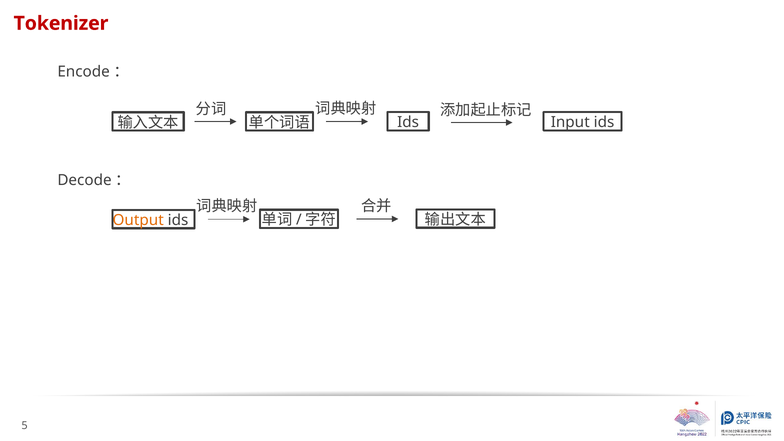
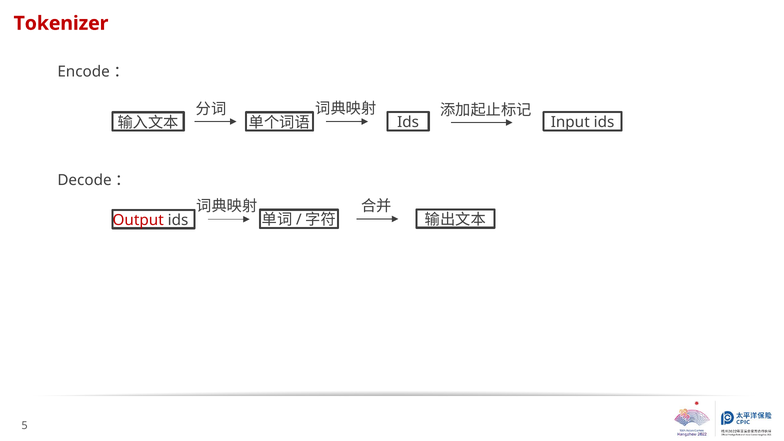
Output colour: orange -> red
